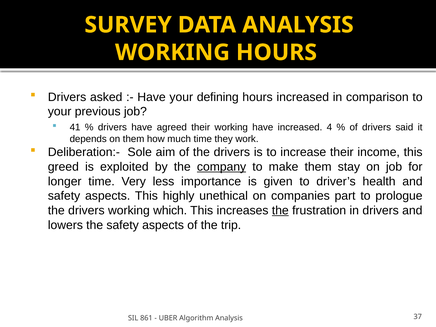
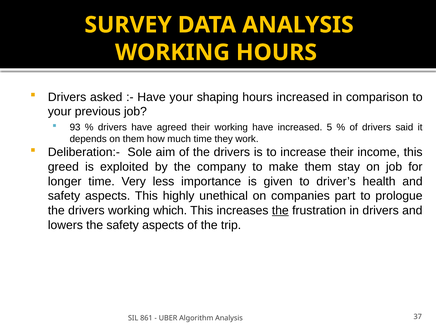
defining: defining -> shaping
41: 41 -> 93
4: 4 -> 5
company underline: present -> none
